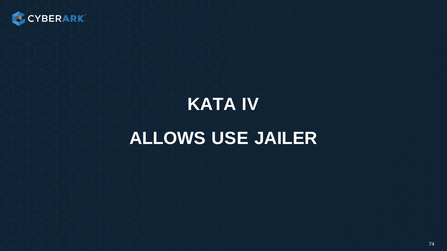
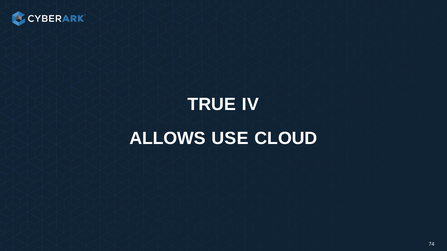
KATA: KATA -> TRUE
JAILER: JAILER -> CLOUD
